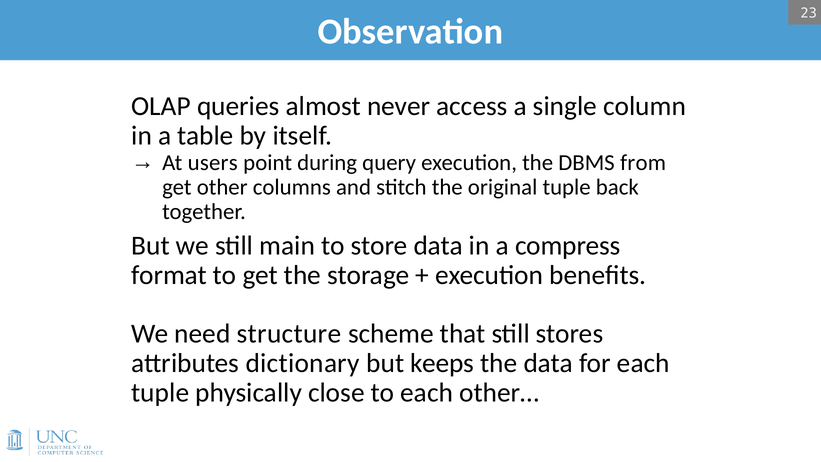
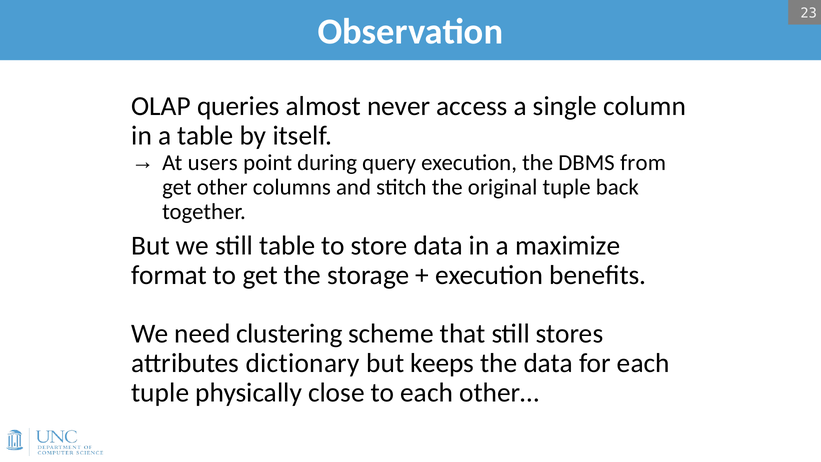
still main: main -> table
compress: compress -> maximize
structure: structure -> clustering
